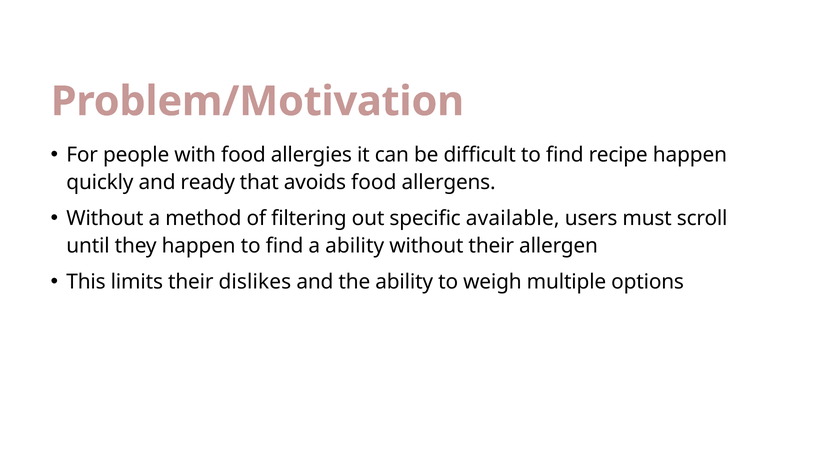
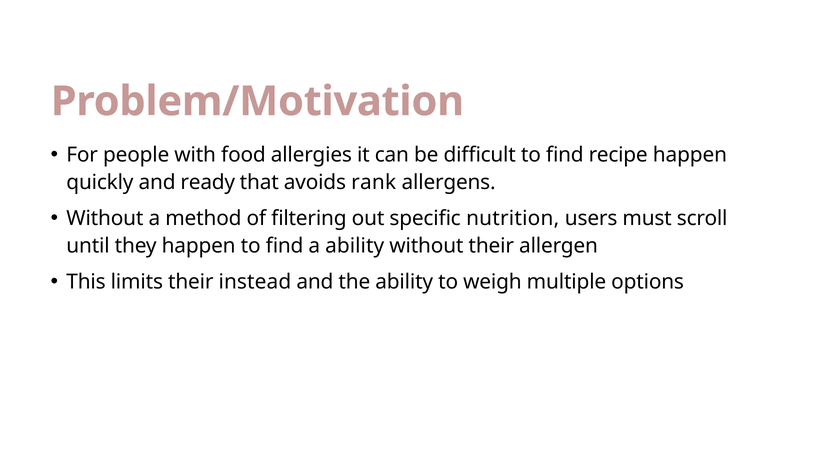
avoids food: food -> rank
available: available -> nutrition
dislikes: dislikes -> instead
